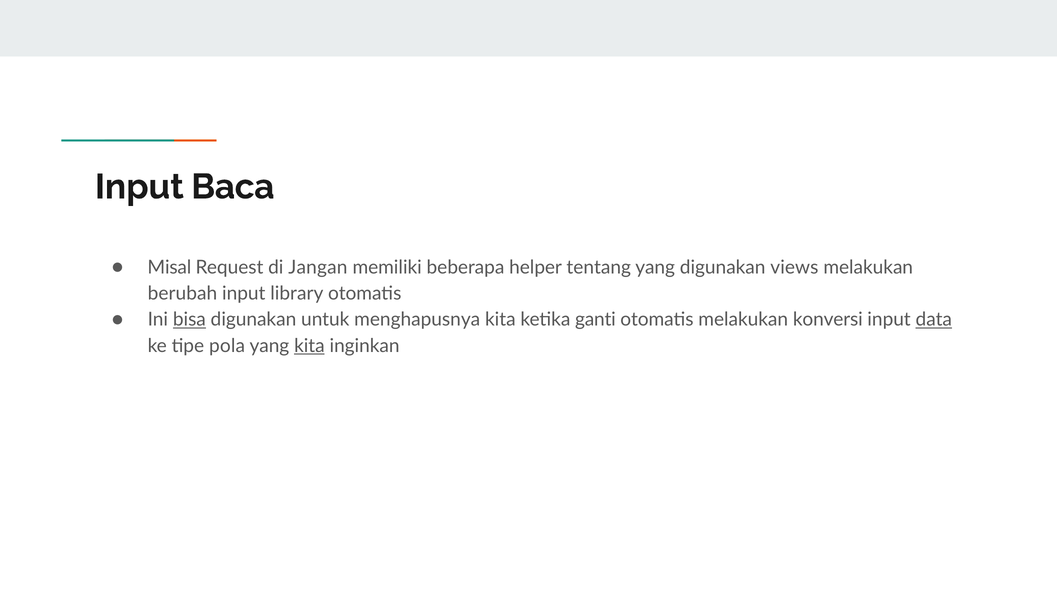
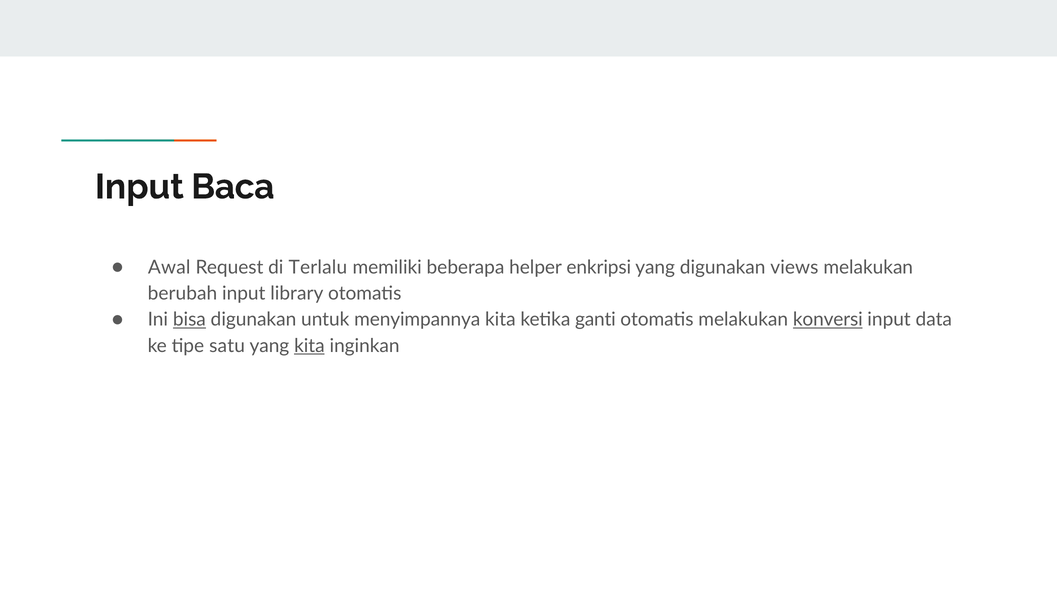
Misal: Misal -> Awal
Jangan: Jangan -> Terlalu
tentang: tentang -> enkripsi
menghapusnya: menghapusnya -> menyimpannya
konversi underline: none -> present
data underline: present -> none
pola: pola -> satu
